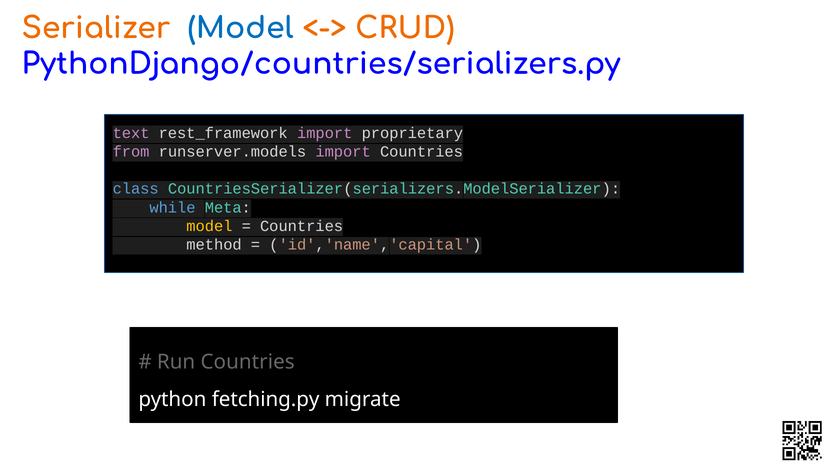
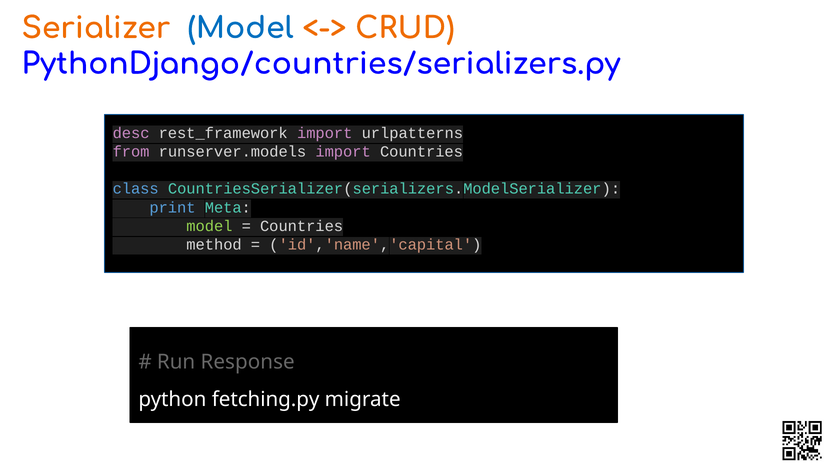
text: text -> desc
proprietary: proprietary -> urlpatterns
while: while -> print
model at (209, 226) colour: yellow -> light green
Run Countries: Countries -> Response
